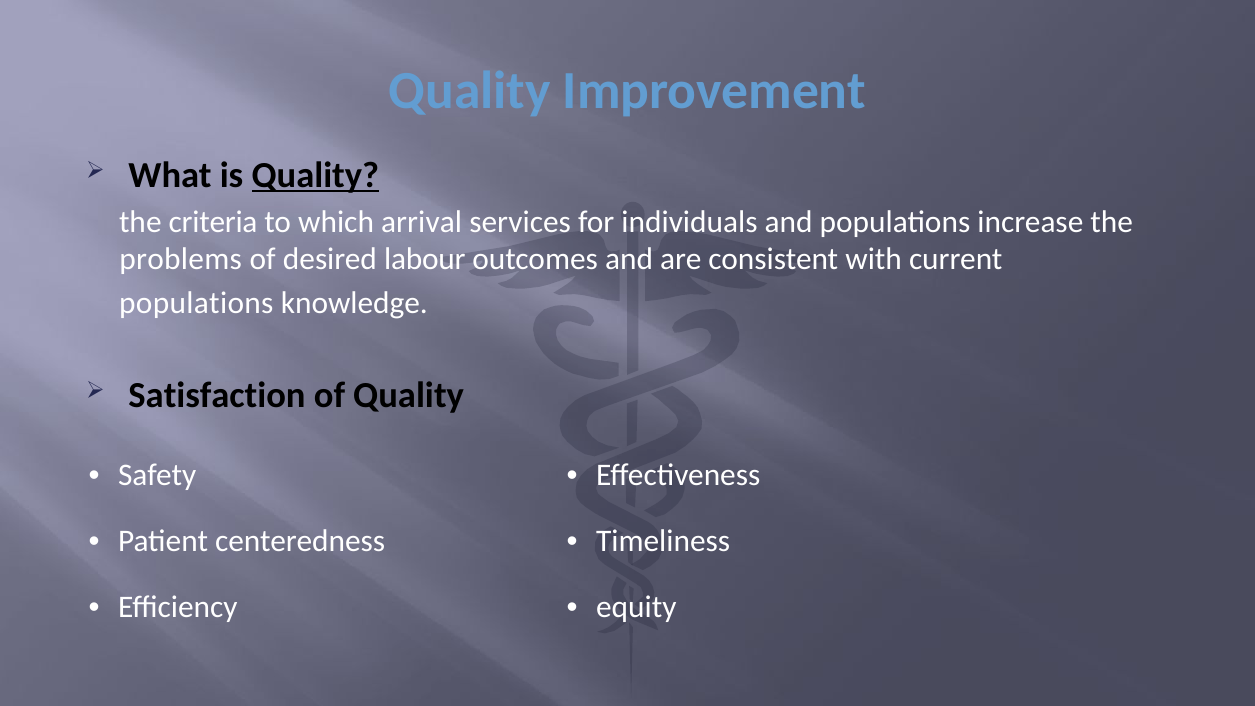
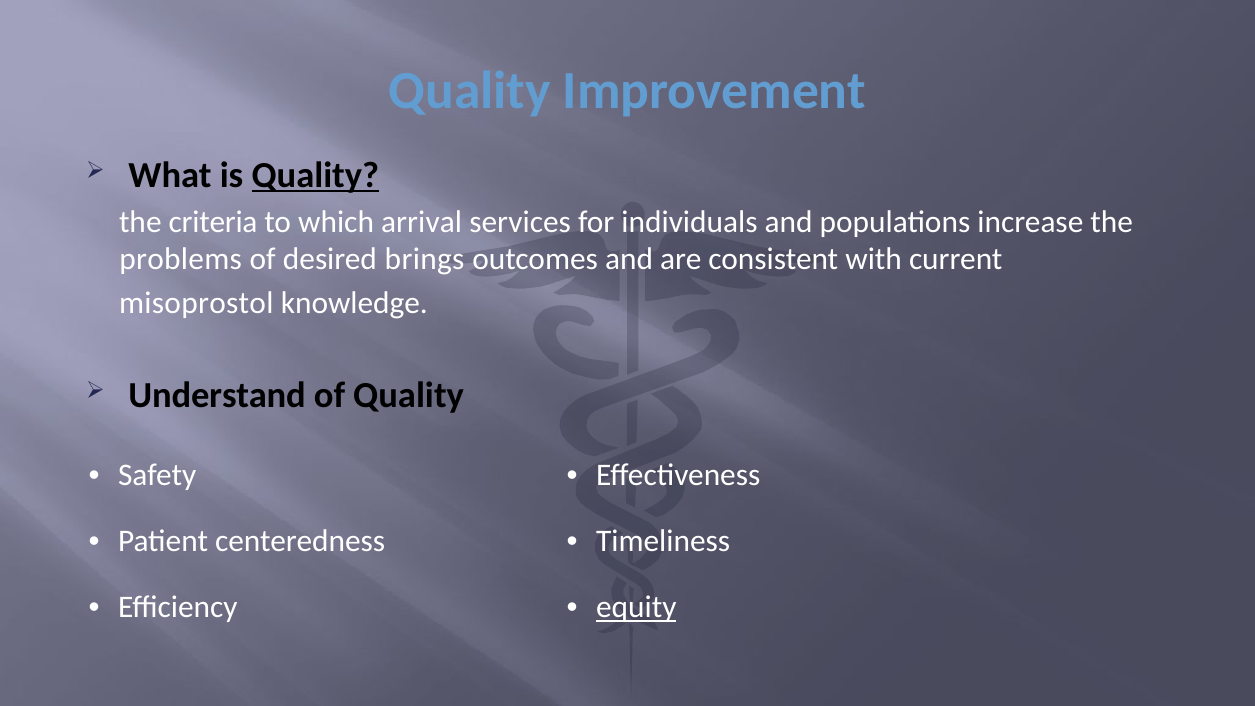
labour: labour -> brings
populations at (196, 303): populations -> misoprostol
Satisfaction: Satisfaction -> Understand
equity underline: none -> present
